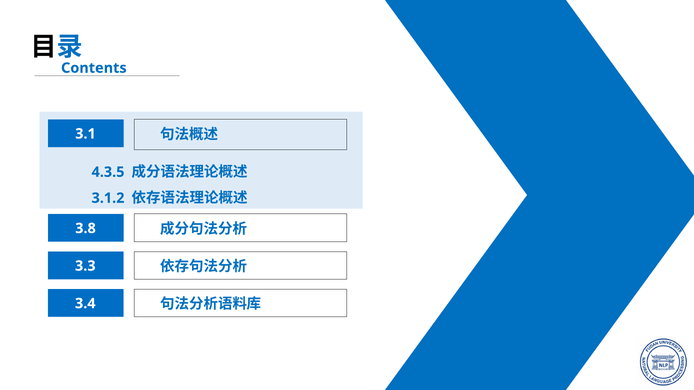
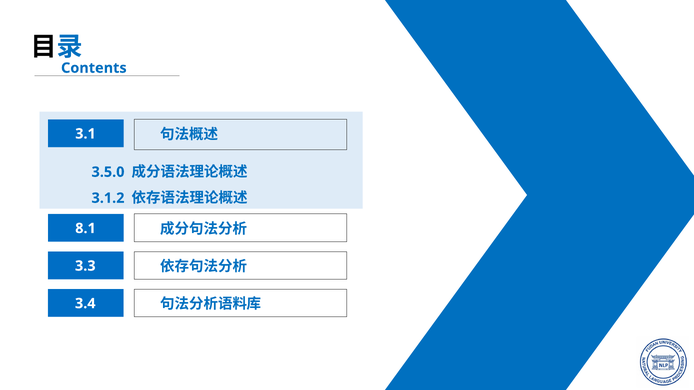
4.3.5: 4.3.5 -> 3.5.0
3.8: 3.8 -> 8.1
